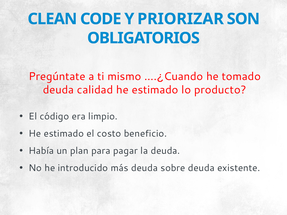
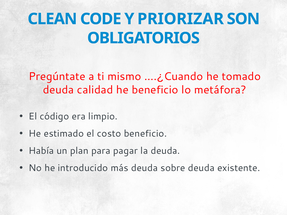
estimado at (155, 90): estimado -> beneficio
producto: producto -> metáfora
